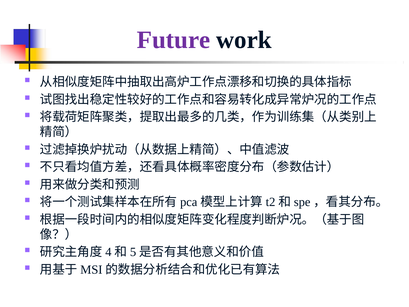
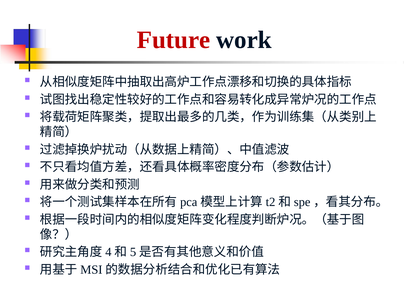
Future colour: purple -> red
